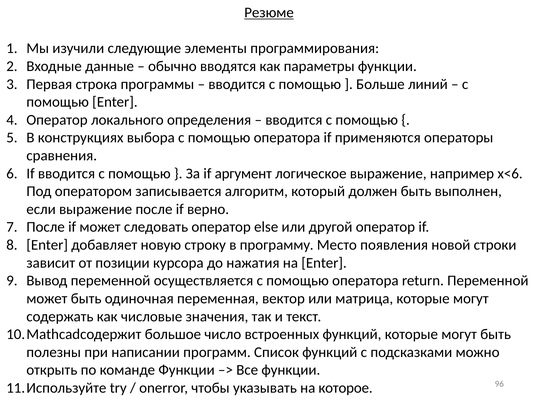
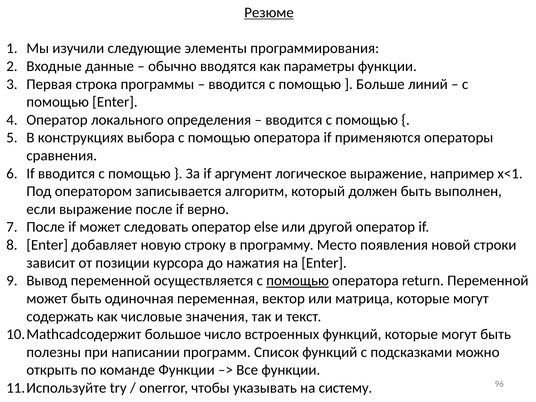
x<6: x<6 -> x<1
помощью at (298, 281) underline: none -> present
которое: которое -> систему
